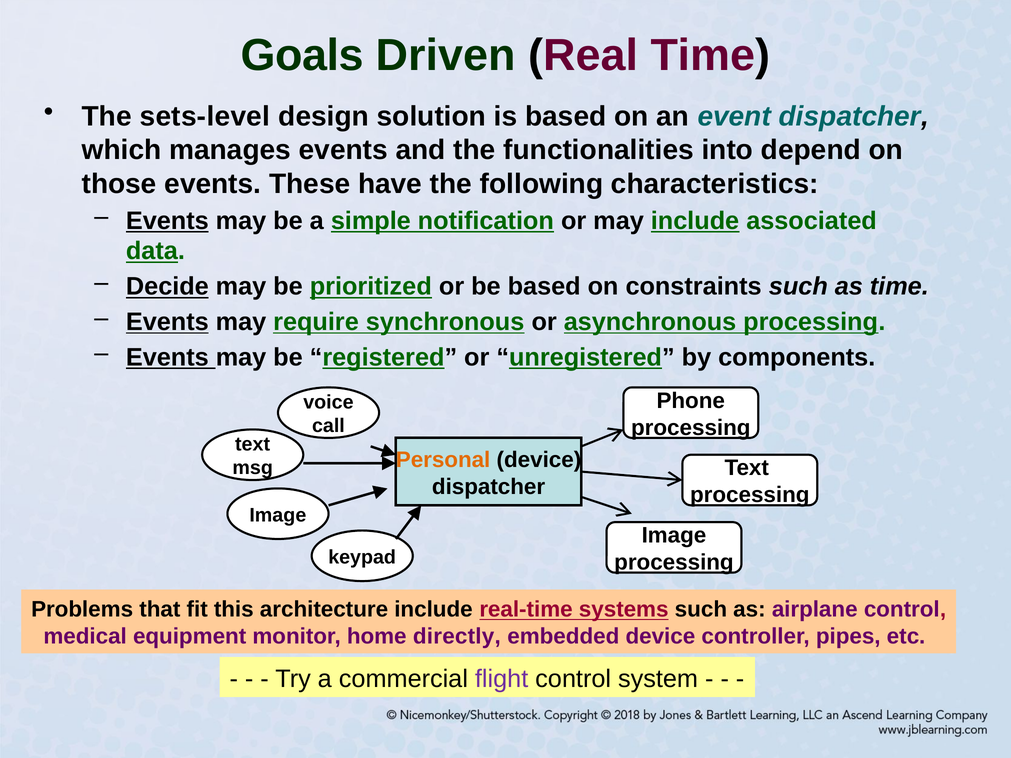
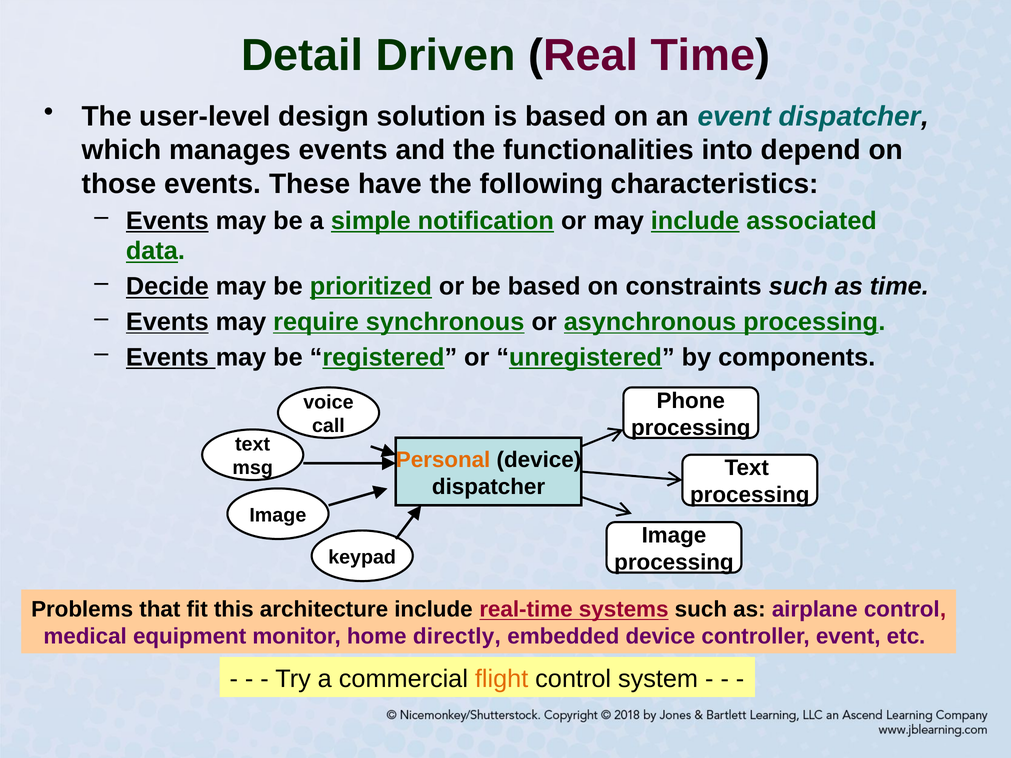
Goals: Goals -> Detail
sets-level: sets-level -> user-level
controller pipes: pipes -> event
flight colour: purple -> orange
